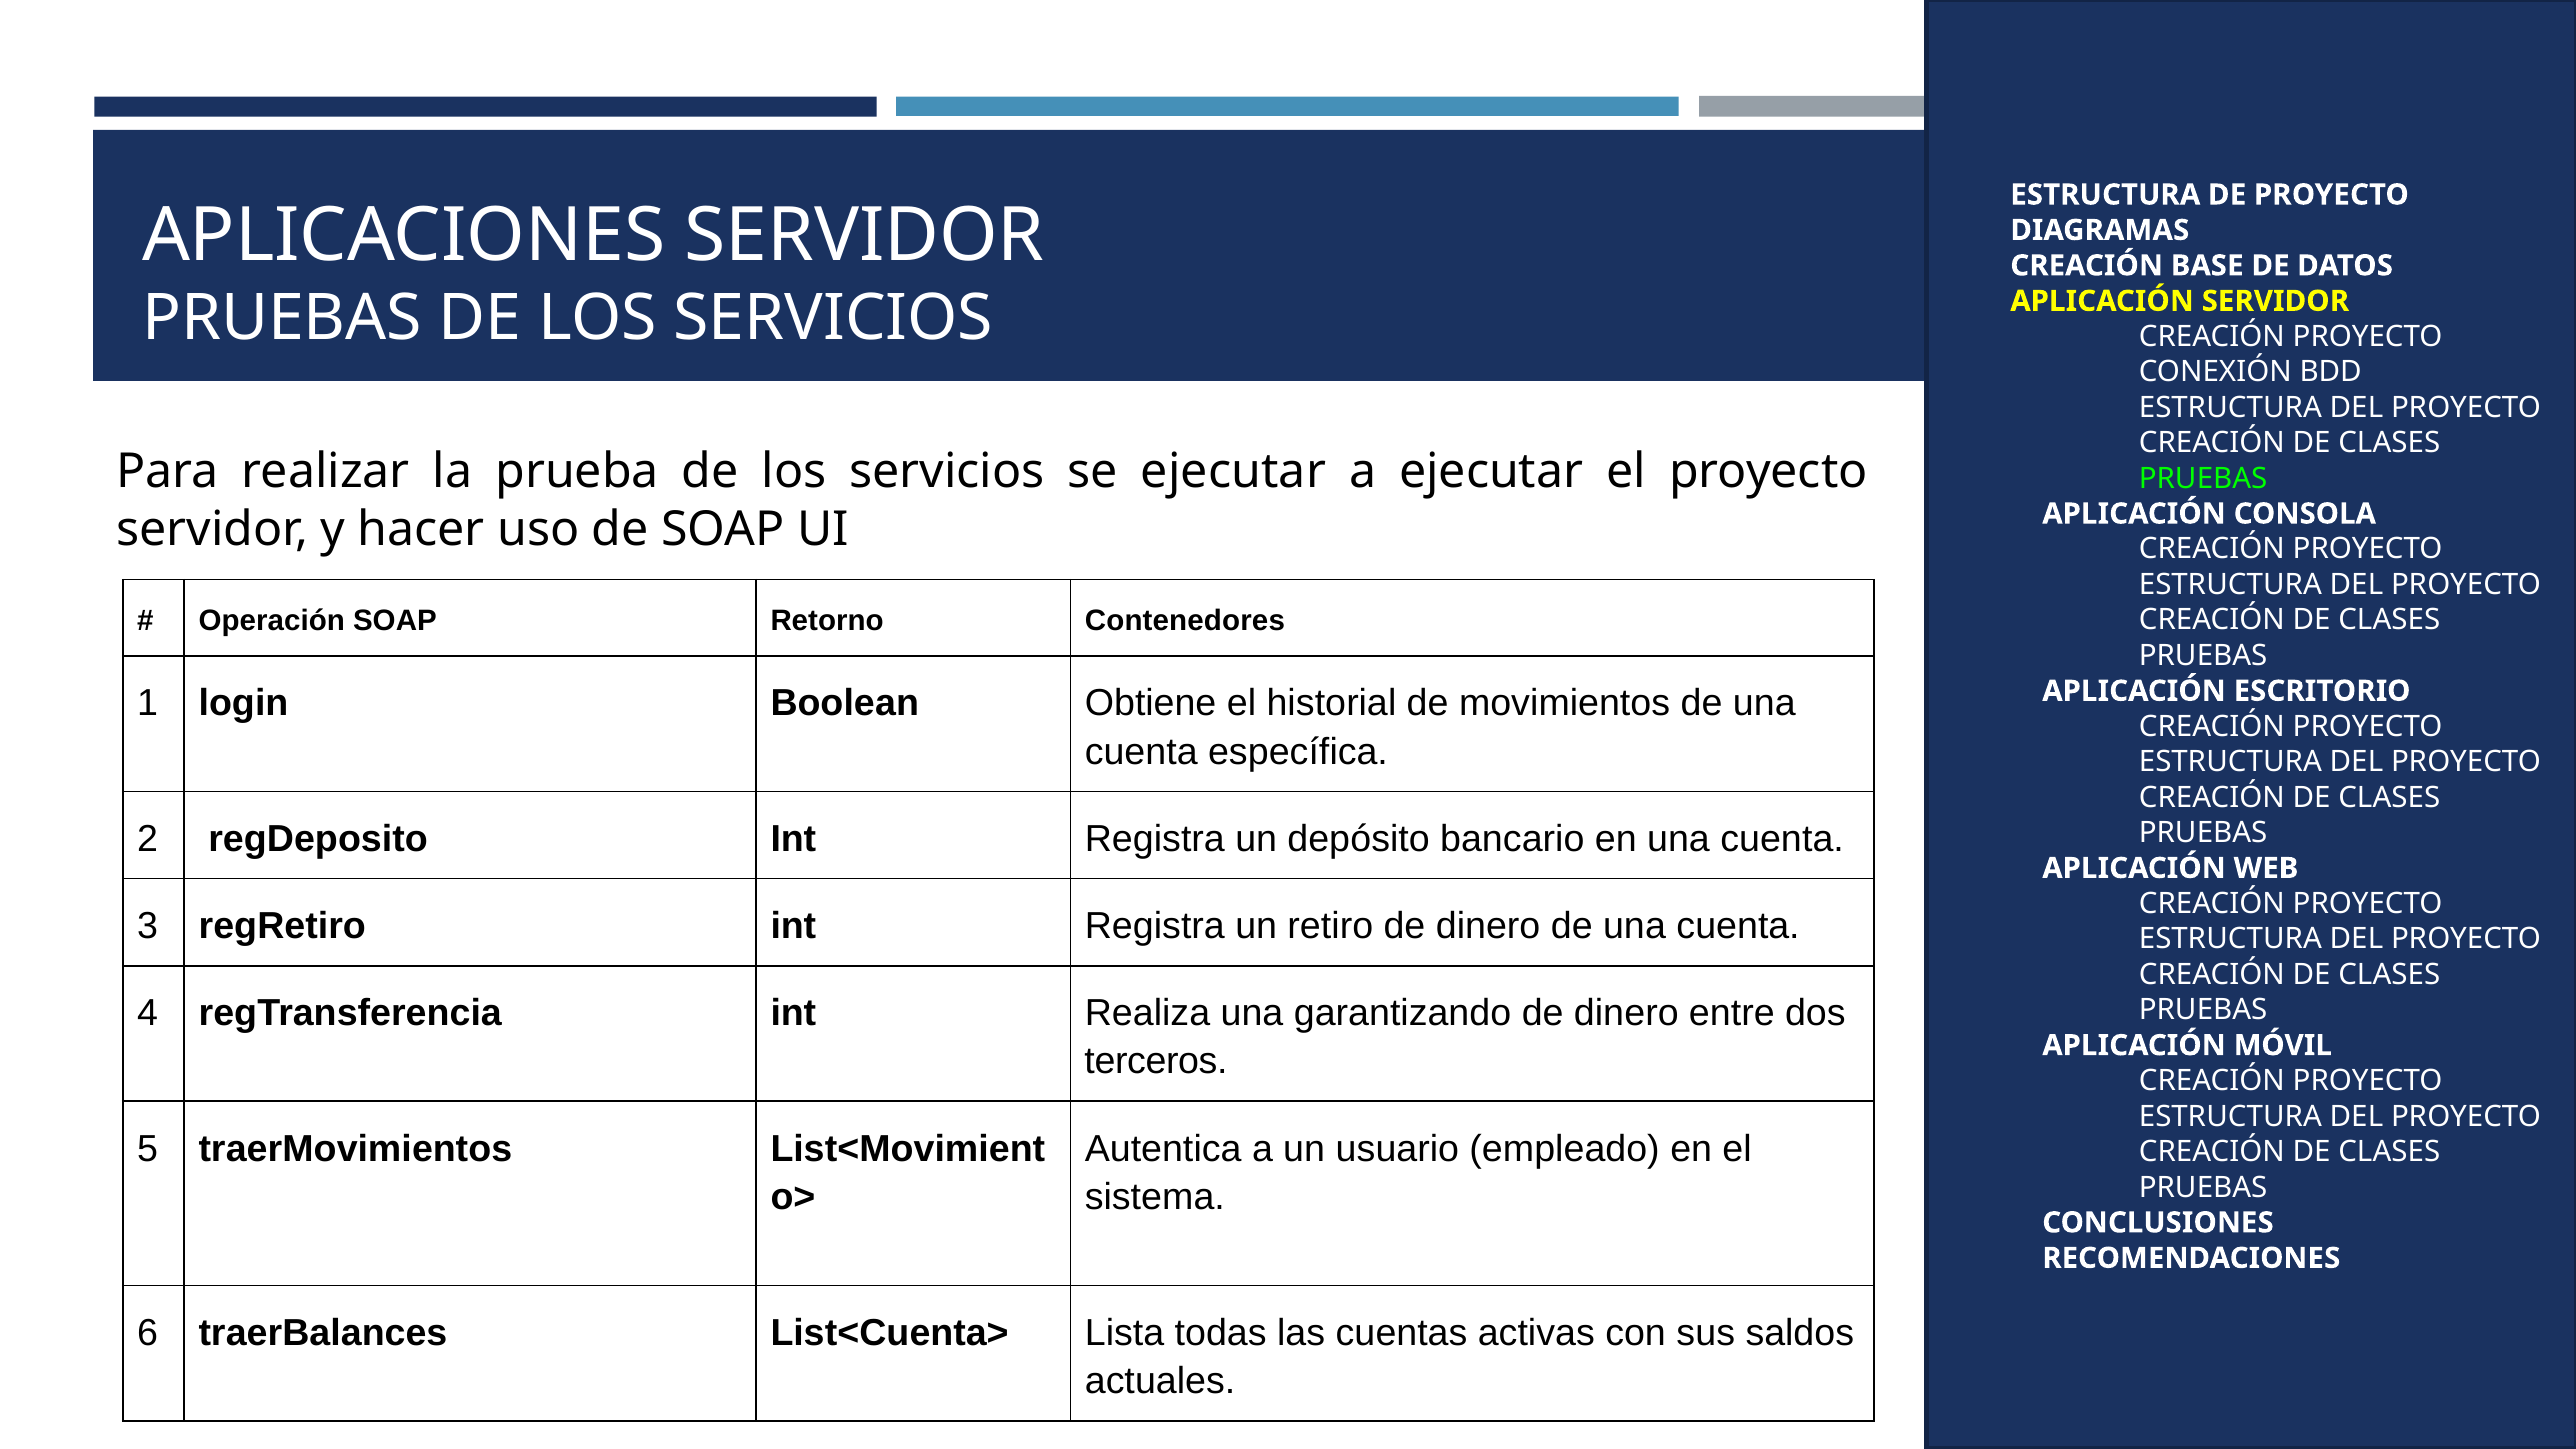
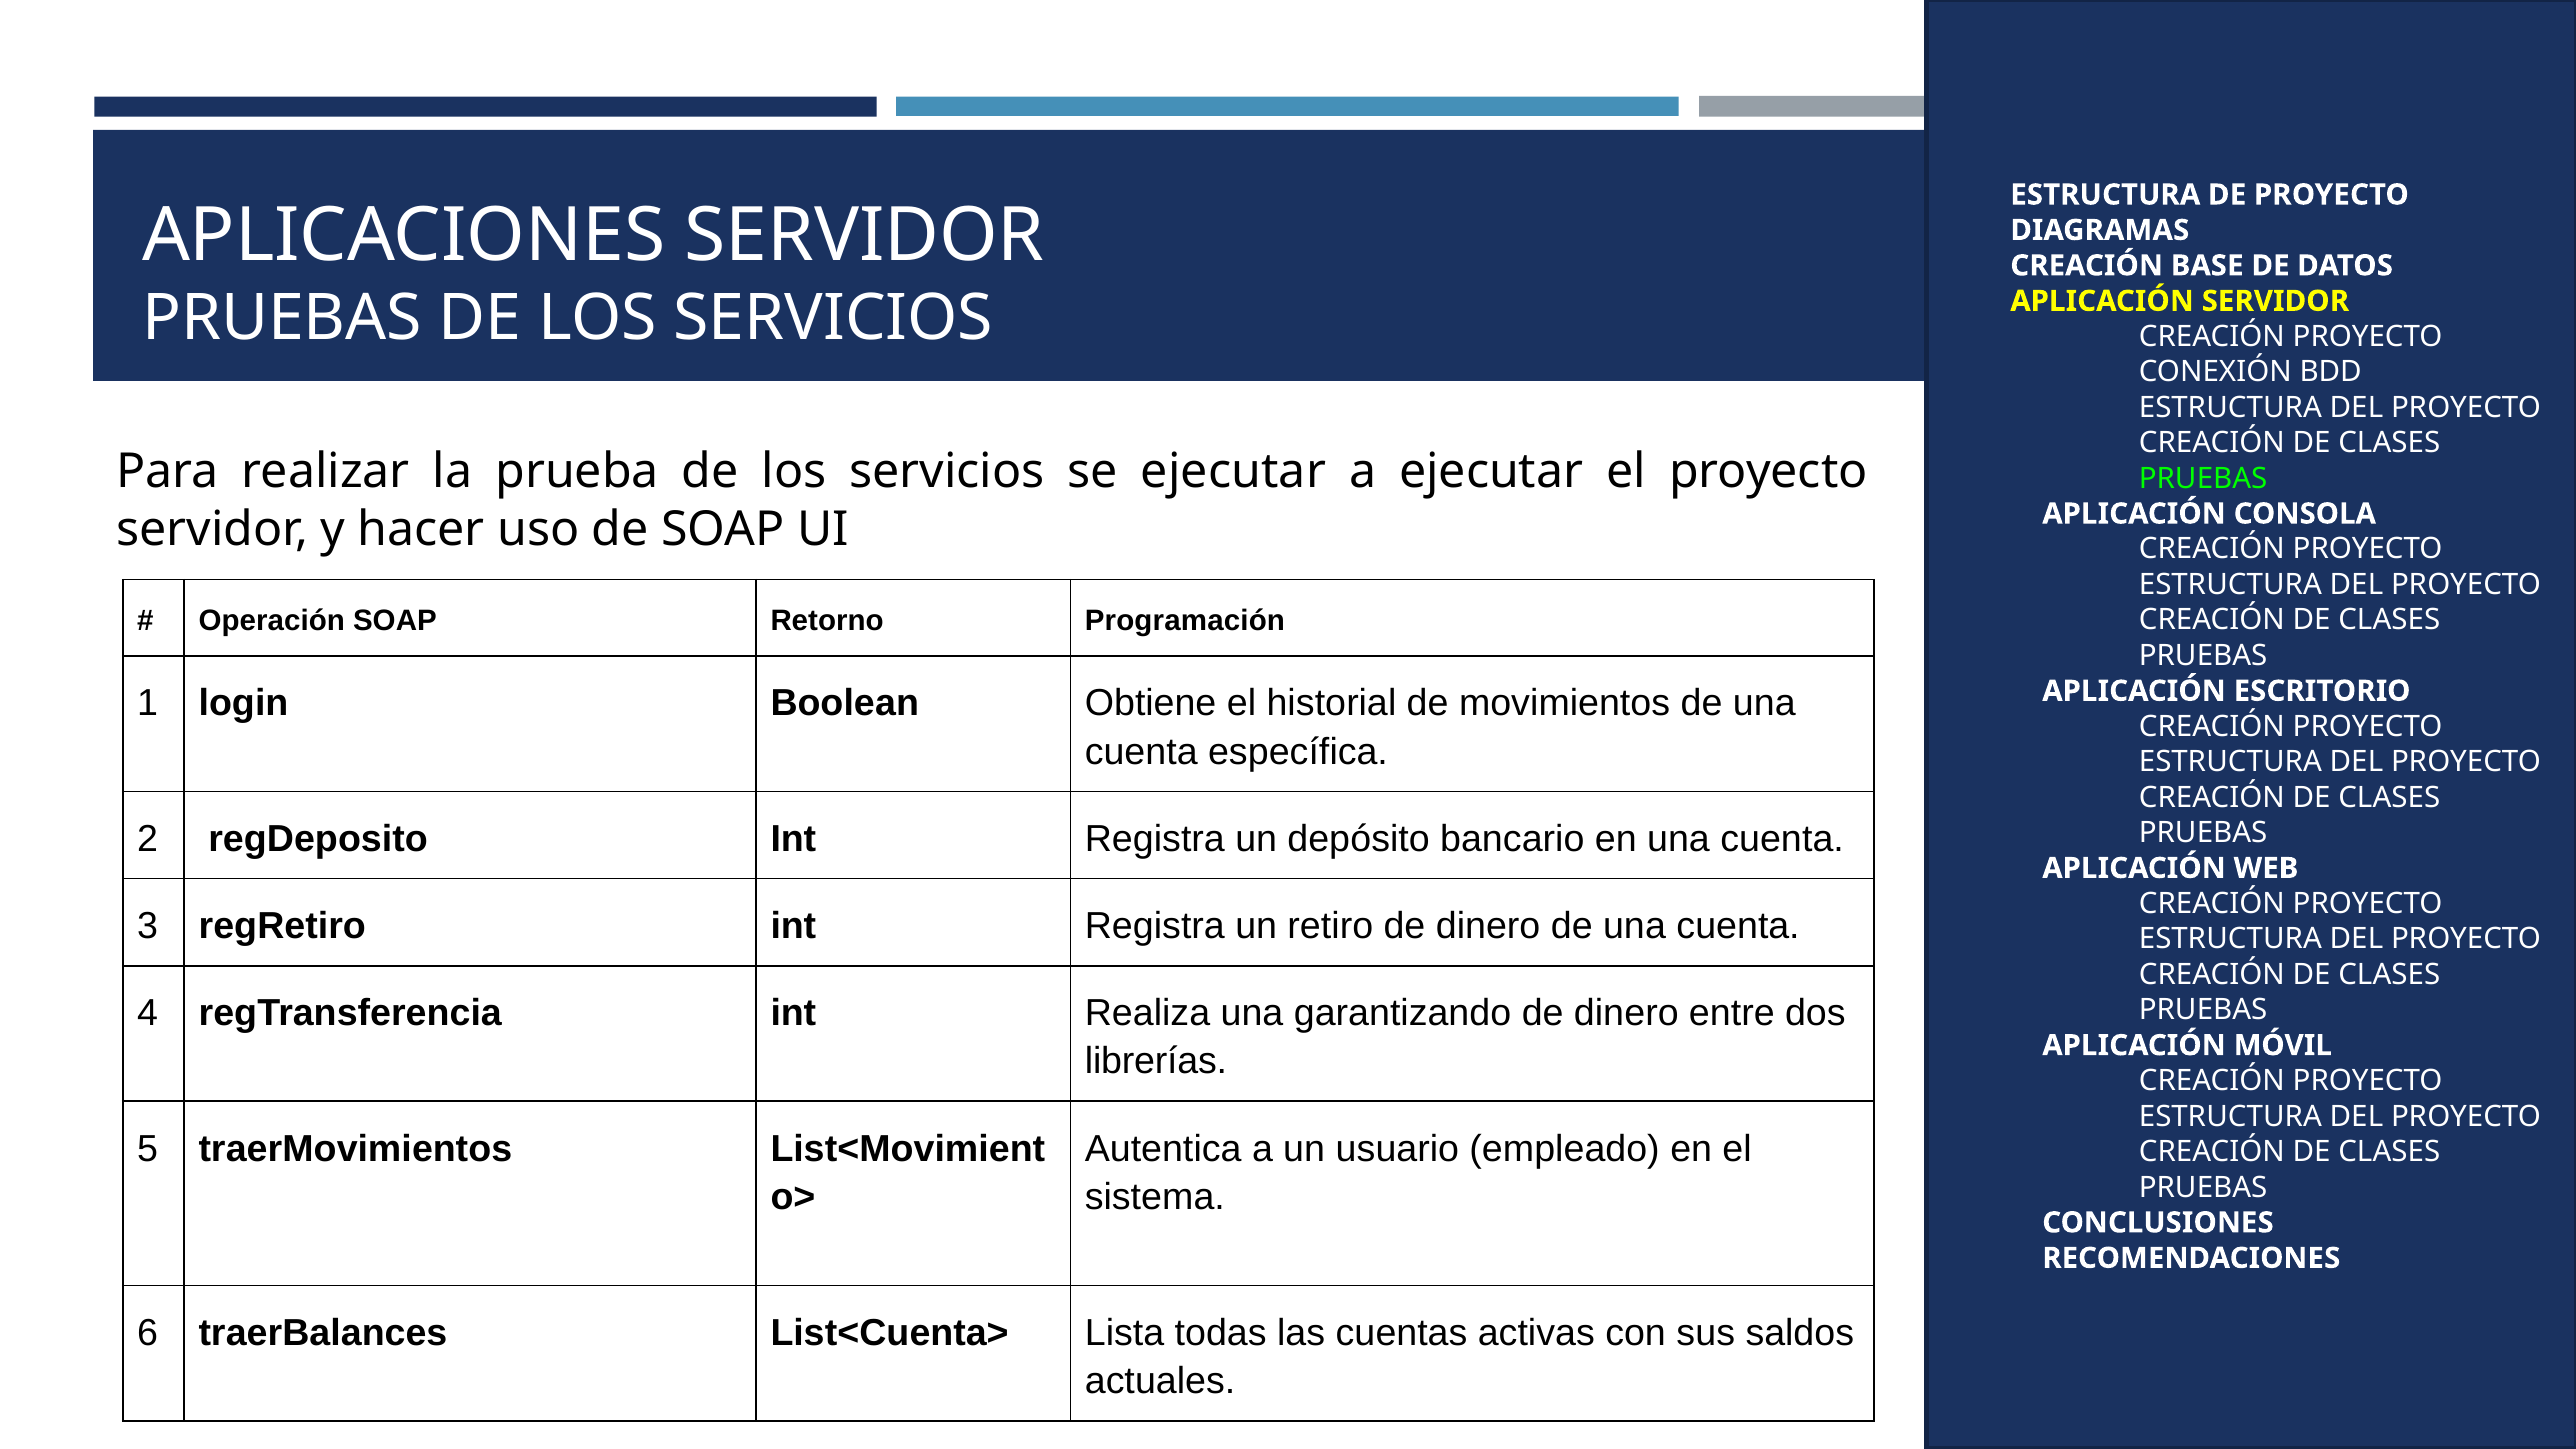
Contenedores: Contenedores -> Programación
terceros: terceros -> librerías
